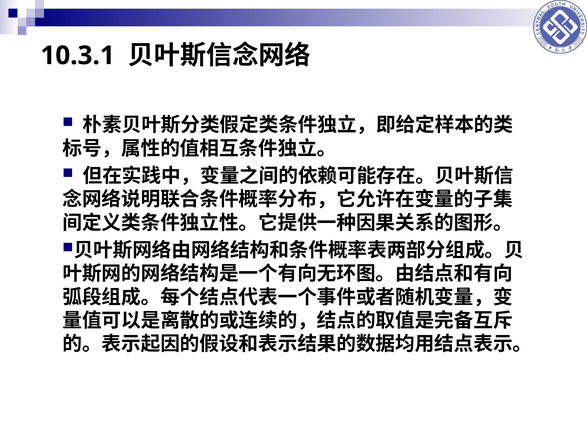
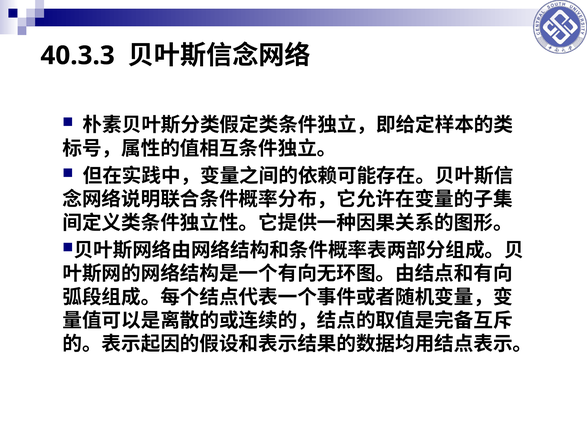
10.3.1: 10.3.1 -> 40.3.3
